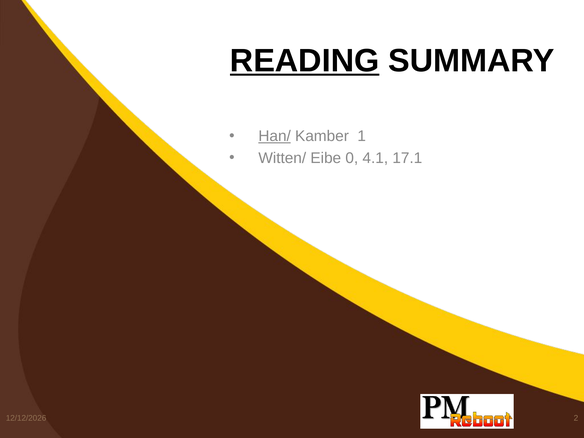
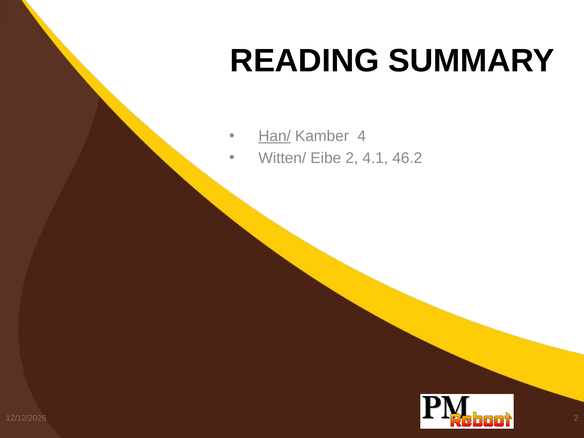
READING underline: present -> none
1: 1 -> 4
Eibe 0: 0 -> 2
17.1: 17.1 -> 46.2
